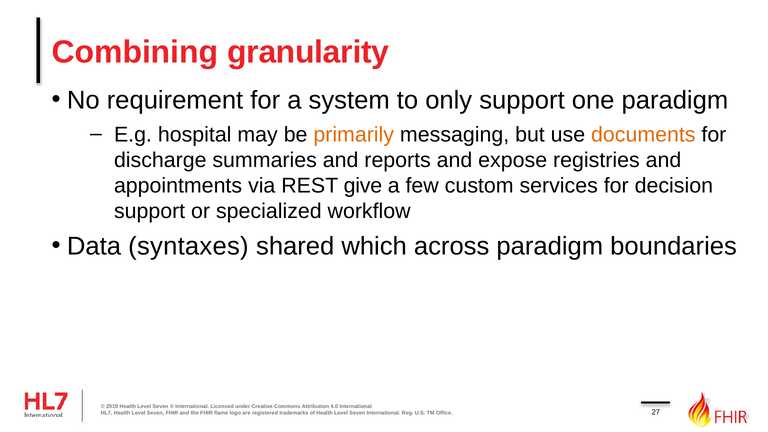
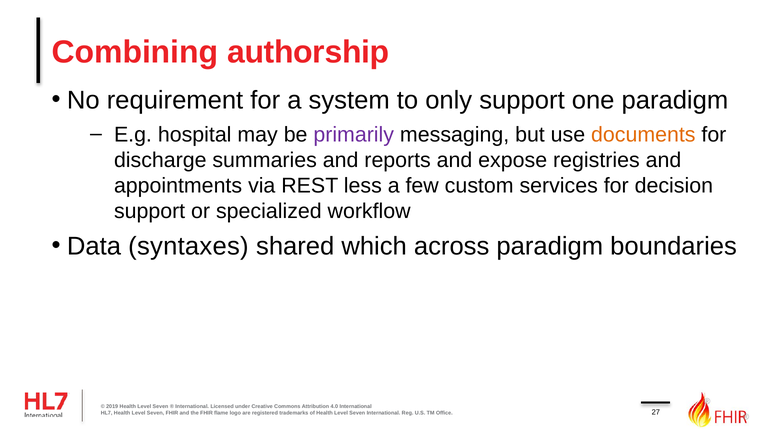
granularity: granularity -> authorship
primarily colour: orange -> purple
give: give -> less
